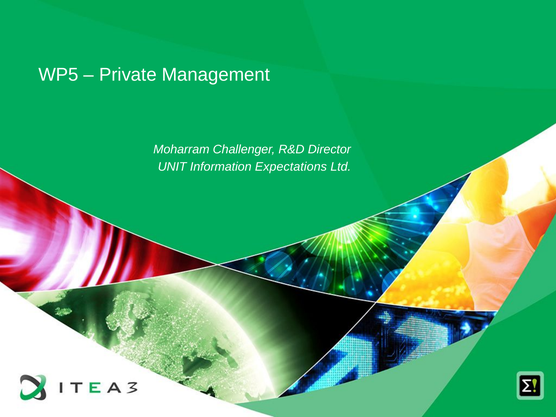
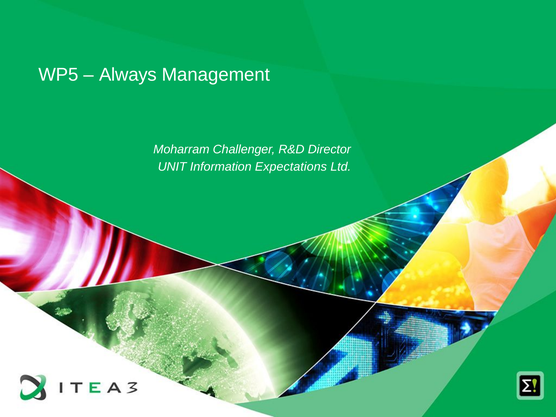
Private: Private -> Always
